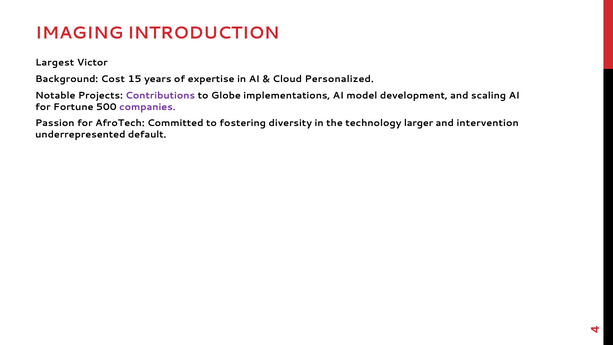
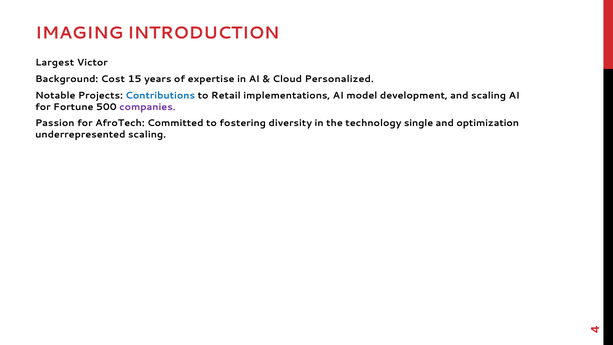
Contributions colour: purple -> blue
Globe: Globe -> Retail
larger: larger -> single
intervention: intervention -> optimization
underrepresented default: default -> scaling
